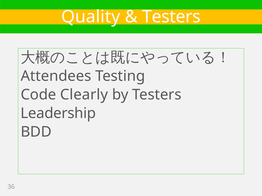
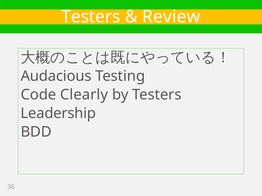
Quality at (91, 17): Quality -> Testers
Testers at (171, 17): Testers -> Review
Attendees: Attendees -> Audacious
